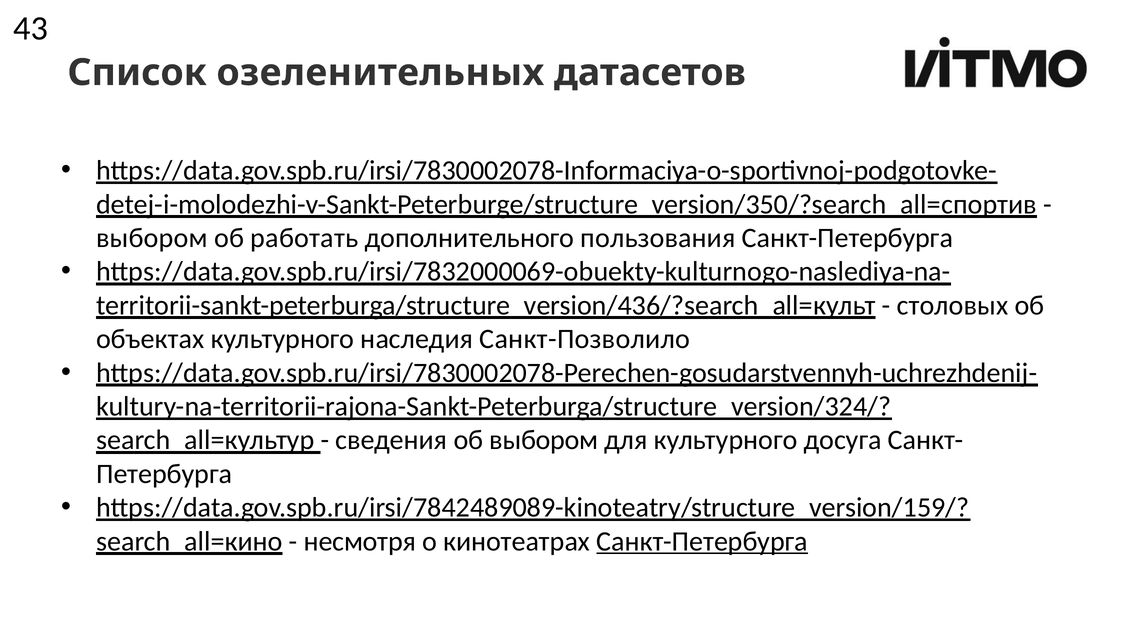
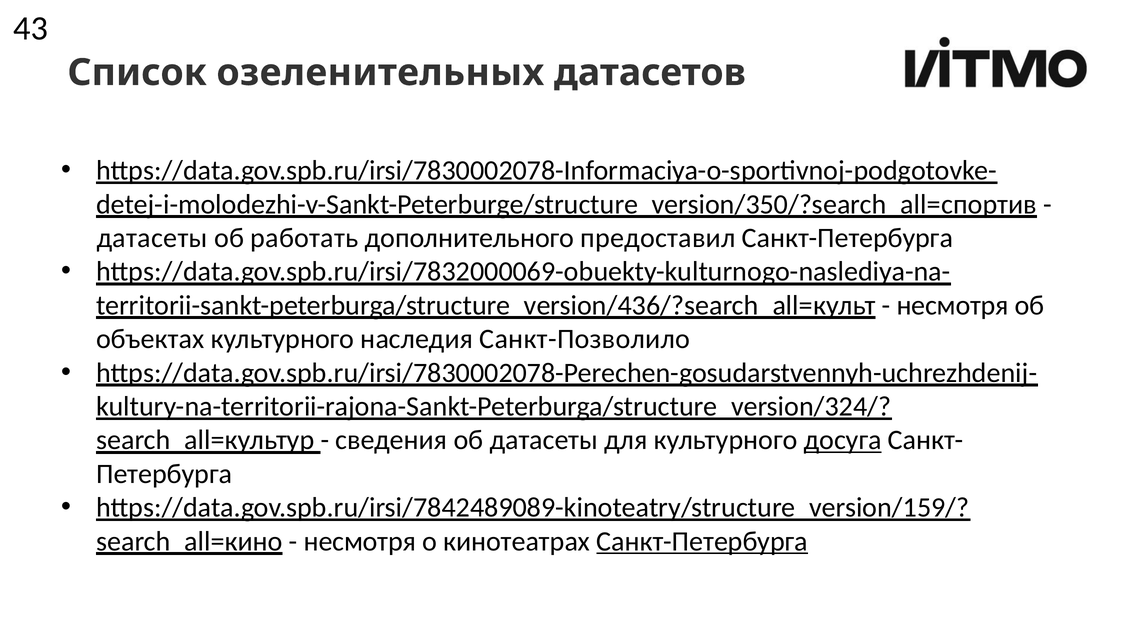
выбором at (152, 238): выбором -> датасеты
пользования: пользования -> предоставил
столовых at (952, 305): столовых -> несмотря
об выбором: выбором -> датасеты
досуга underline: none -> present
